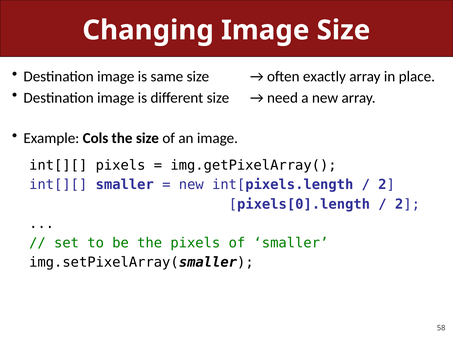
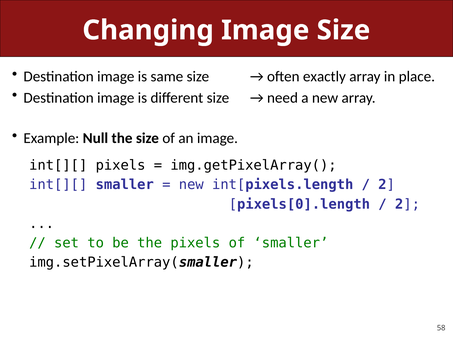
Cols: Cols -> Null
